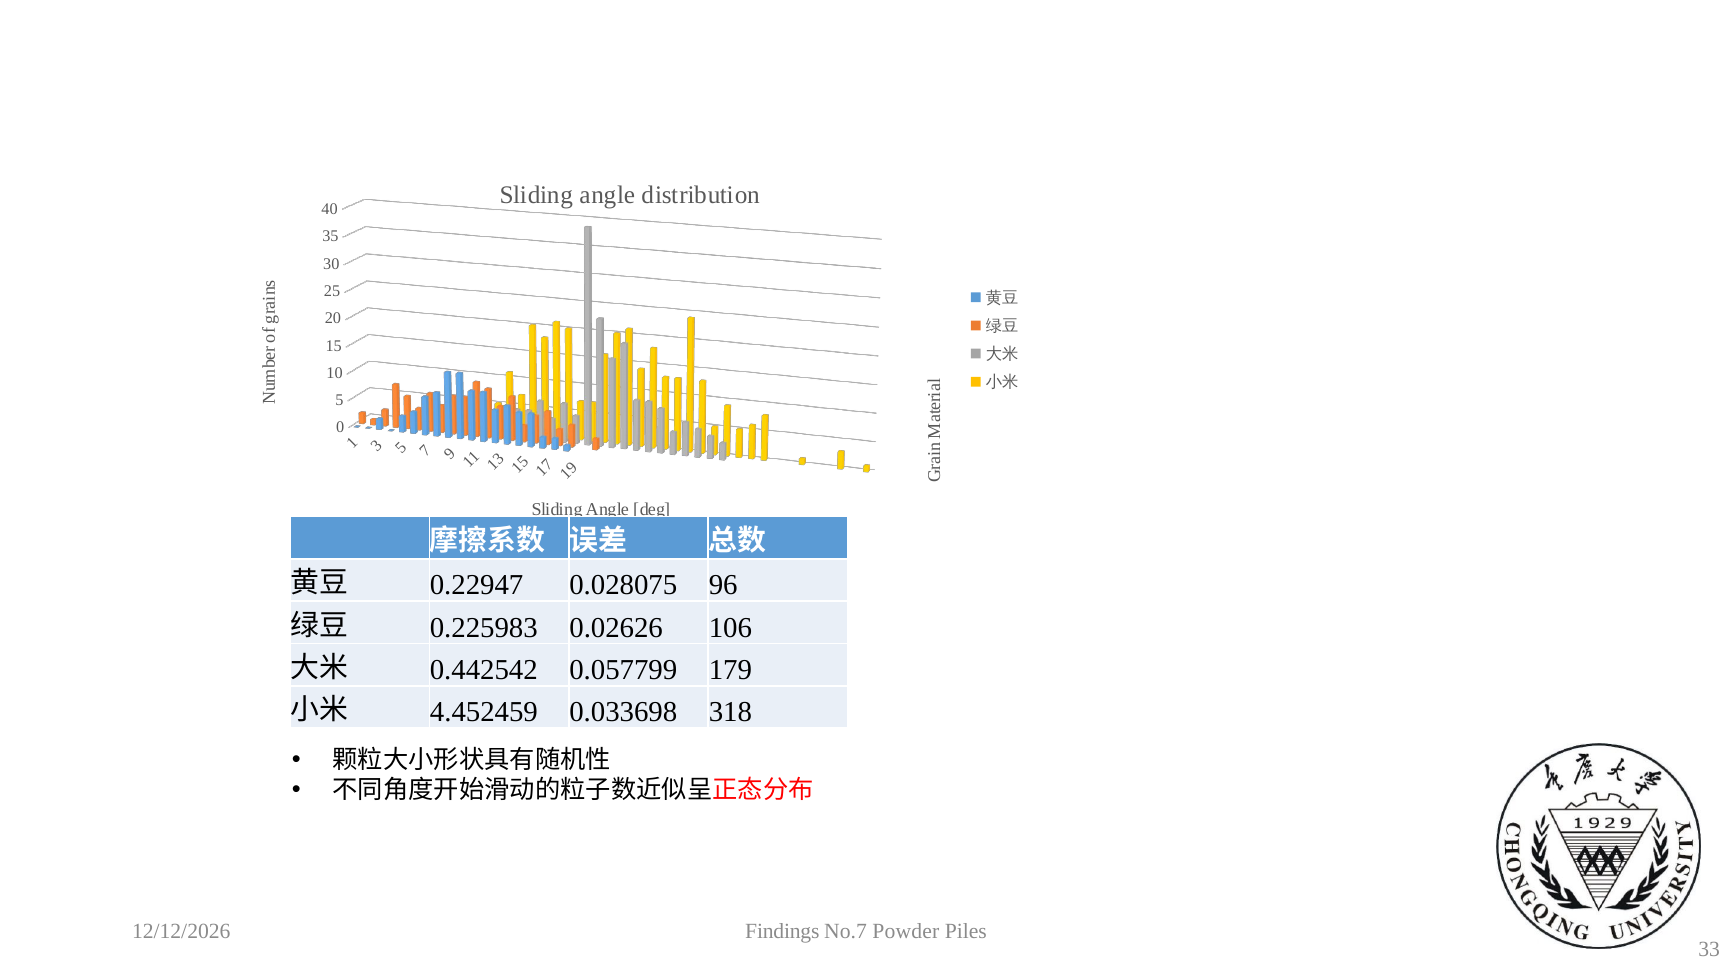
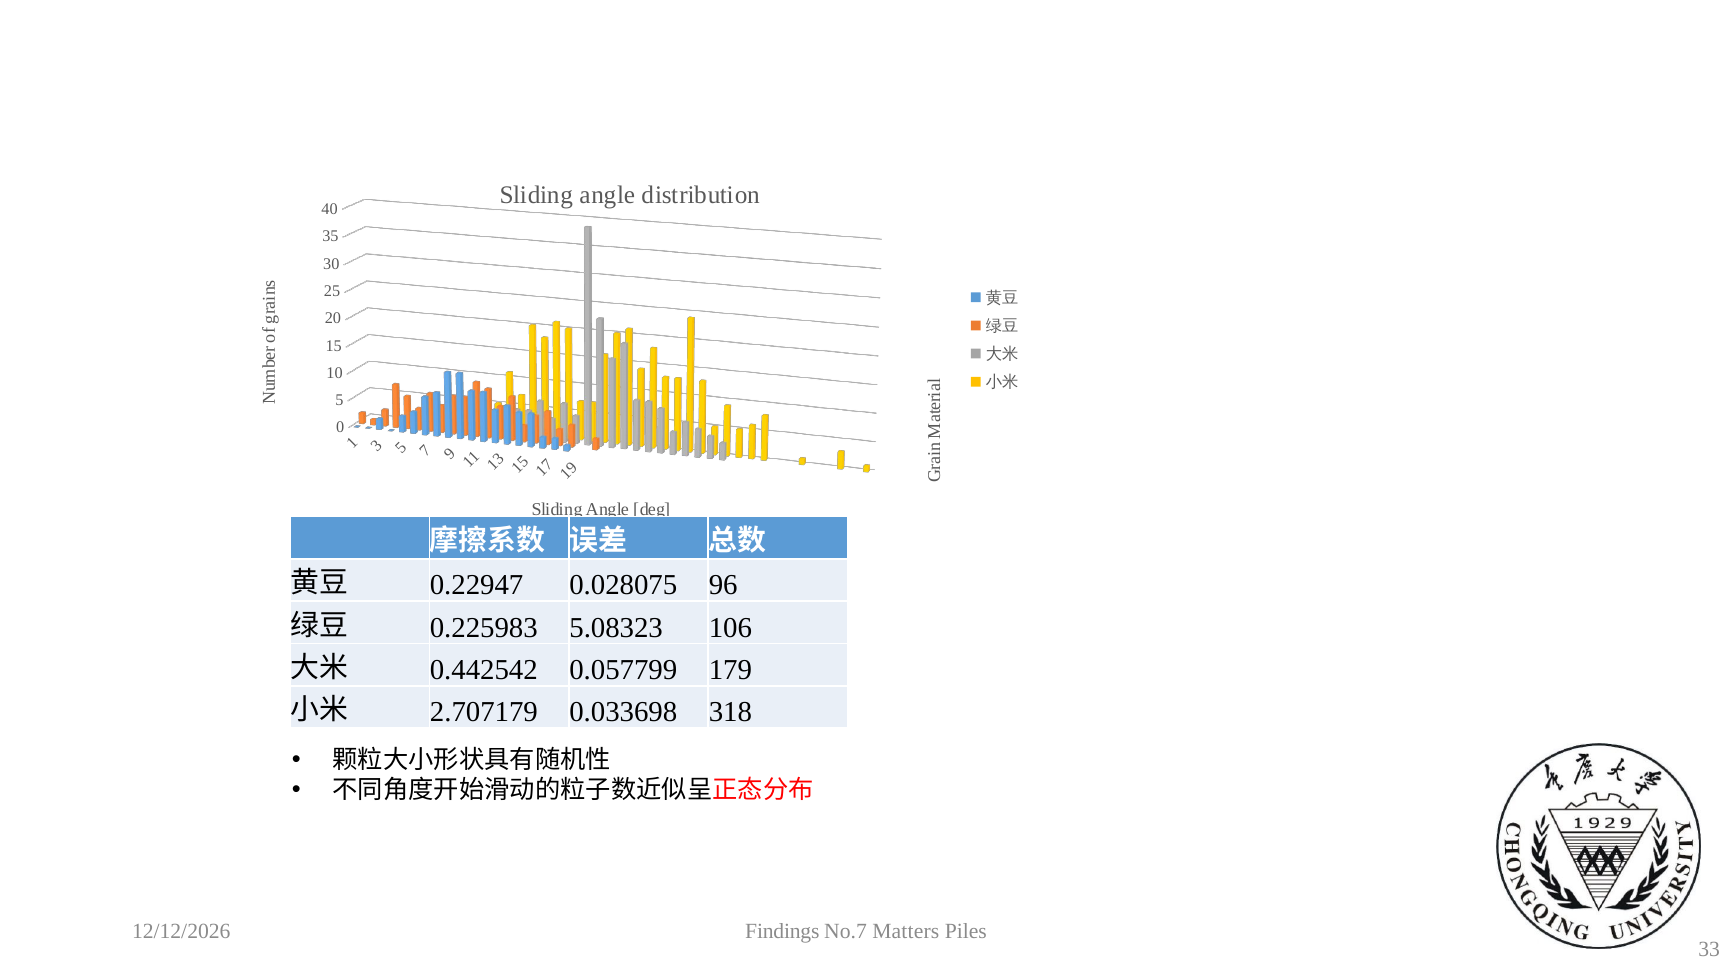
0.02626: 0.02626 -> 5.08323
4.452459: 4.452459 -> 2.707179
Powder: Powder -> Matters
